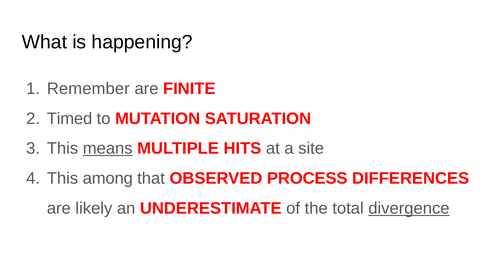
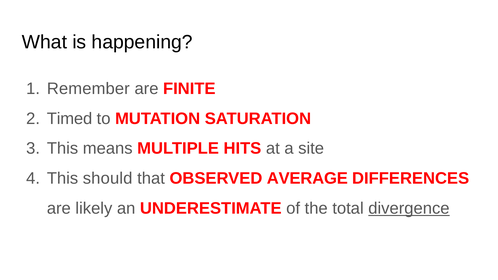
means underline: present -> none
among: among -> should
PROCESS: PROCESS -> AVERAGE
